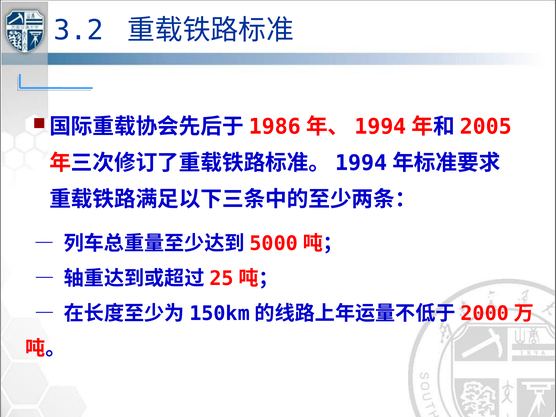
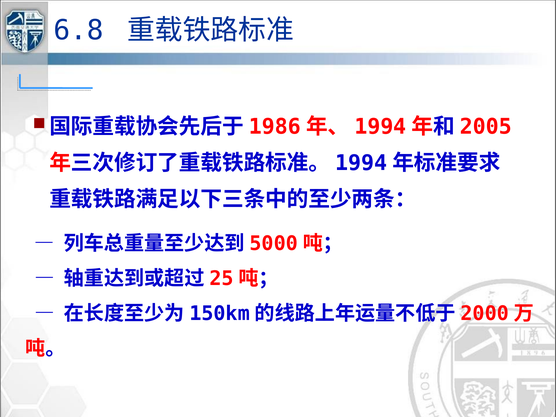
3.2: 3.2 -> 6.8
